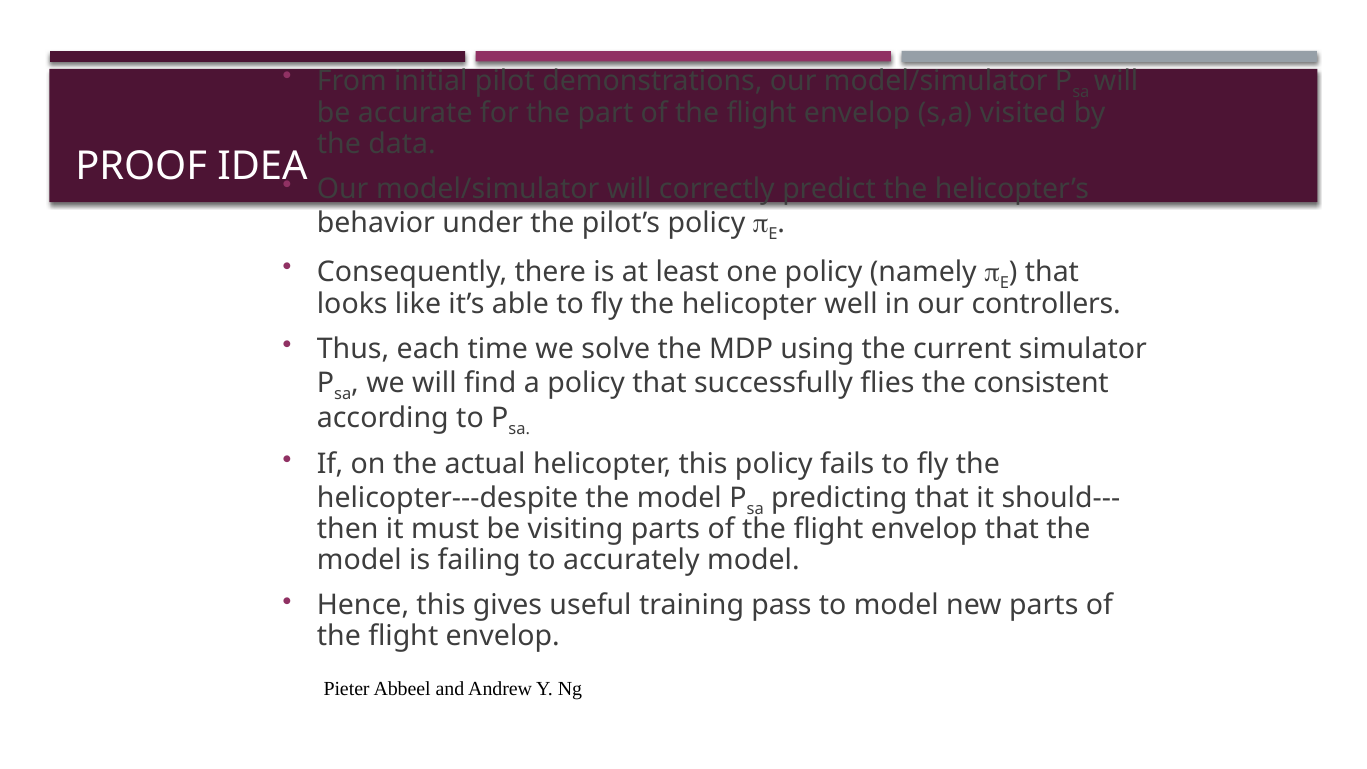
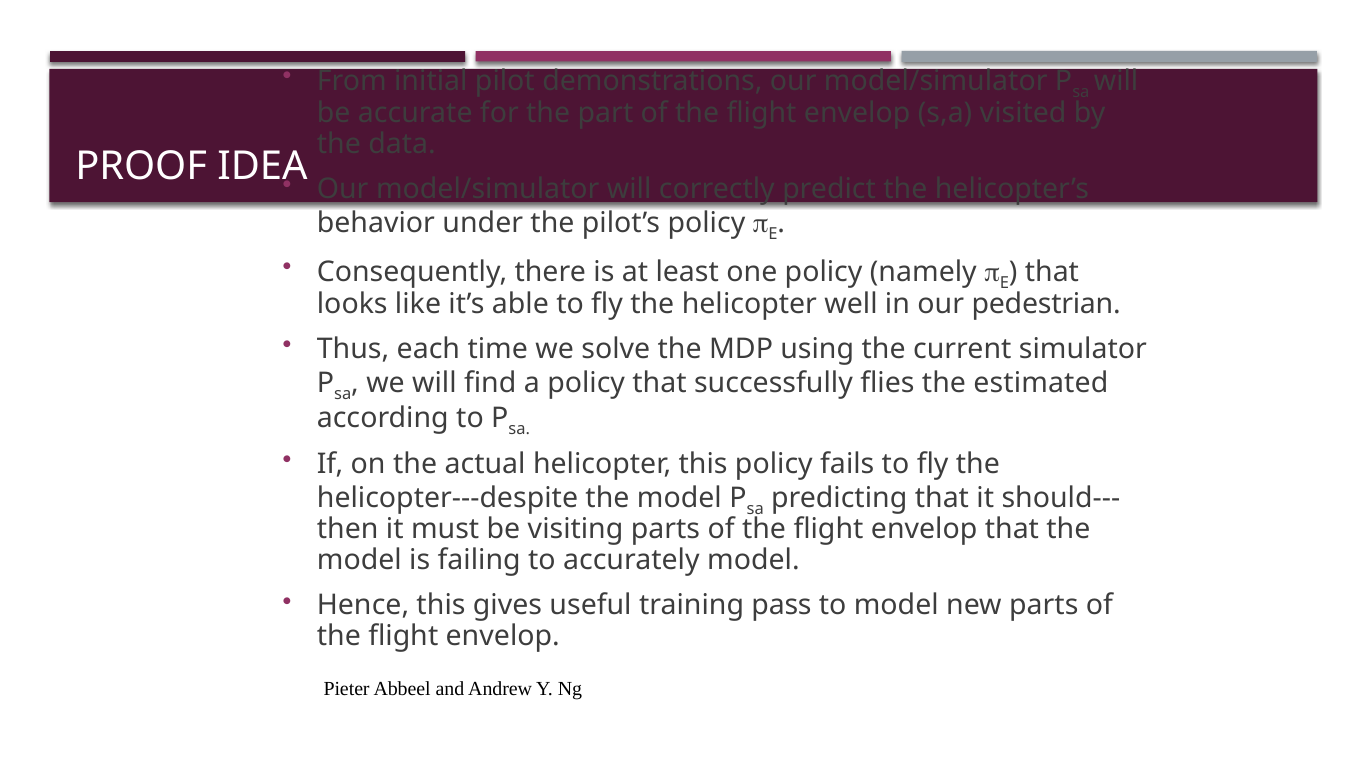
controllers: controllers -> pedestrian
consistent: consistent -> estimated
